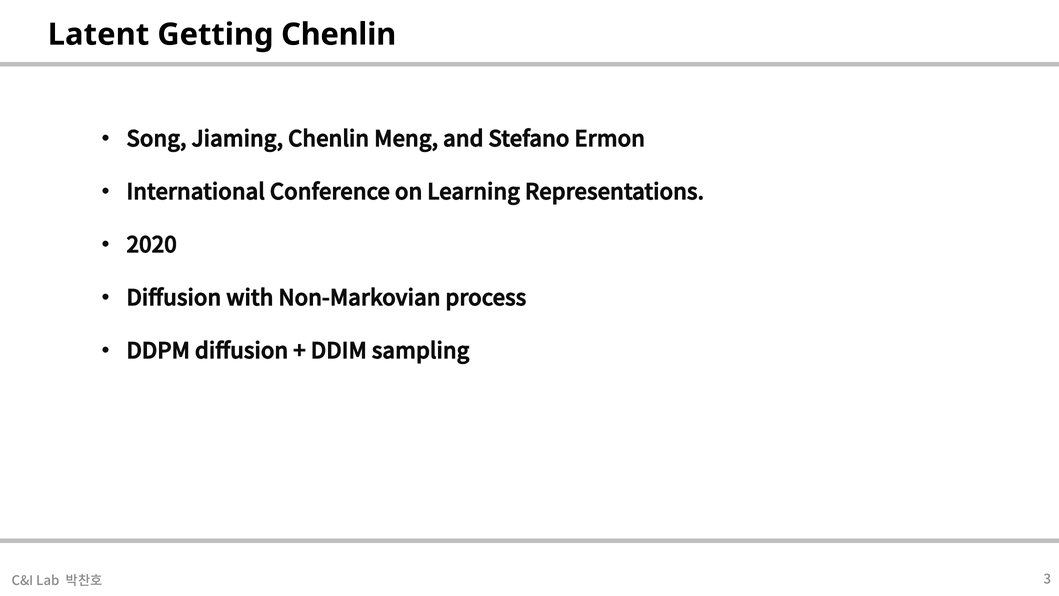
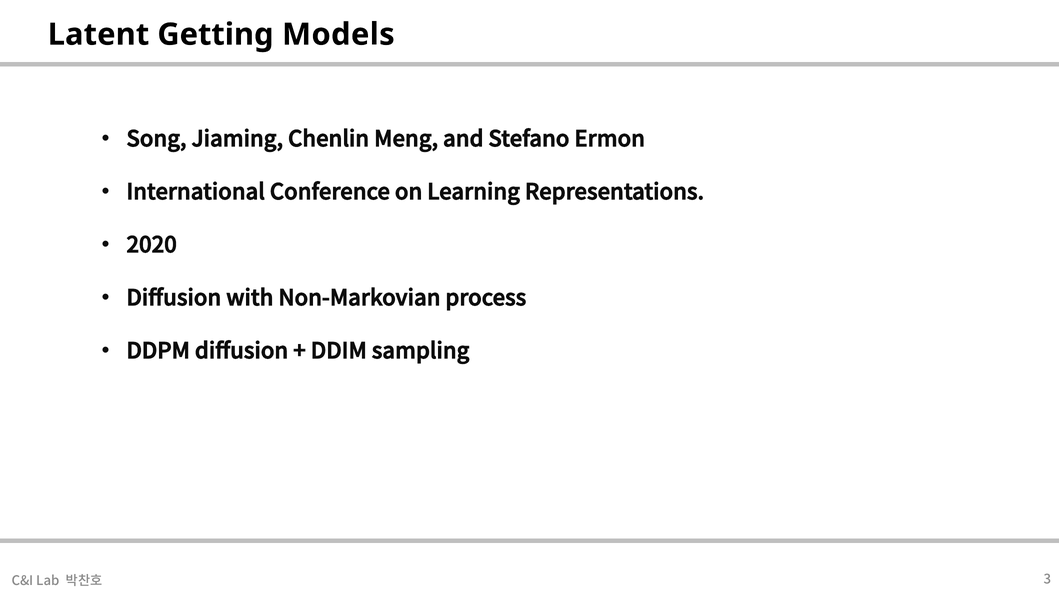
Getting Chenlin: Chenlin -> Models
